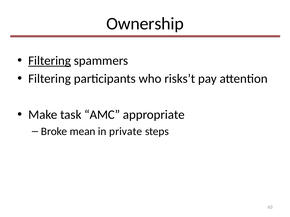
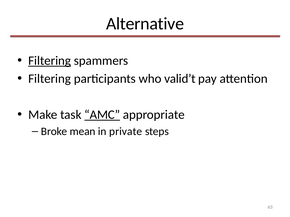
Ownership: Ownership -> Alternative
risks’t: risks’t -> valid’t
AMC underline: none -> present
